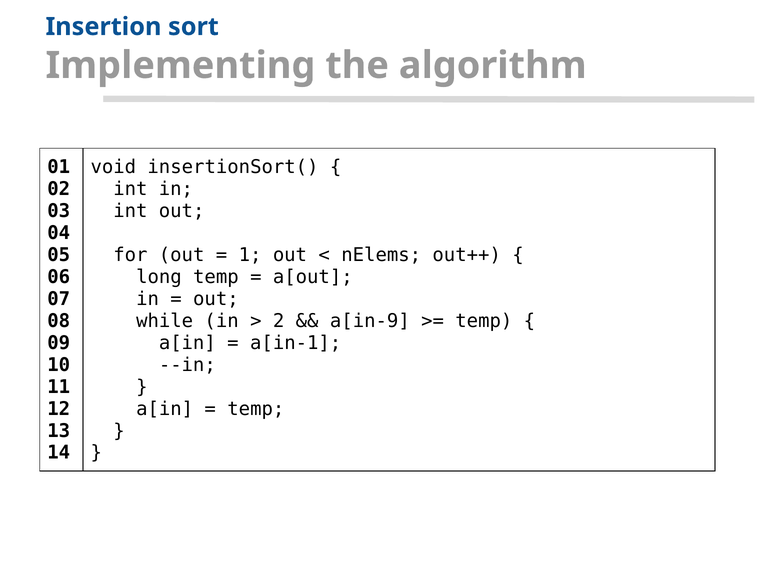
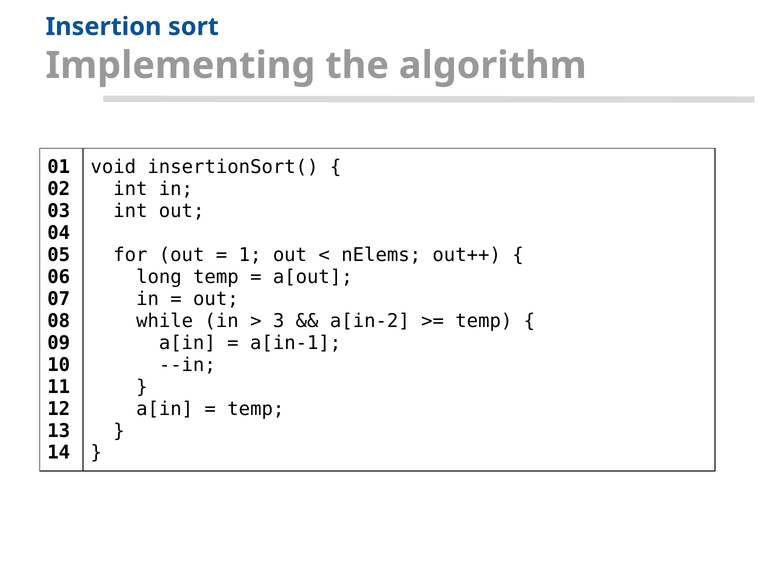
2: 2 -> 3
a[in-9: a[in-9 -> a[in-2
